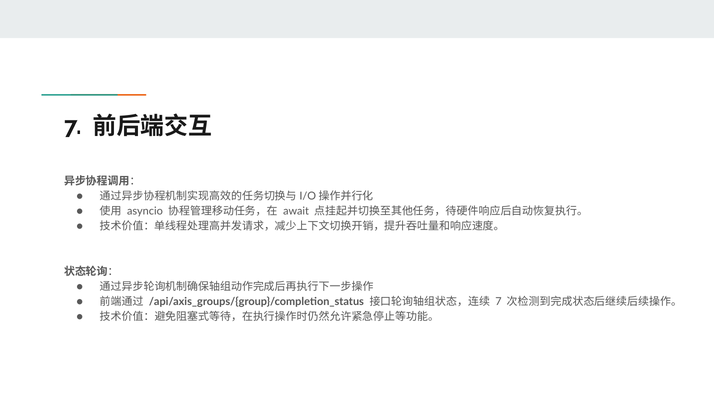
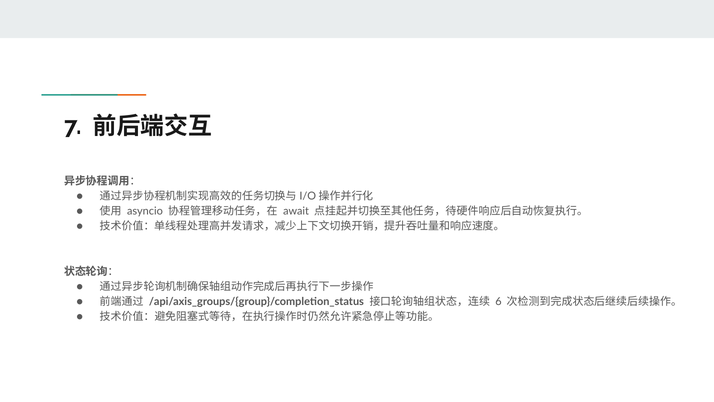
7 at (498, 301): 7 -> 6
